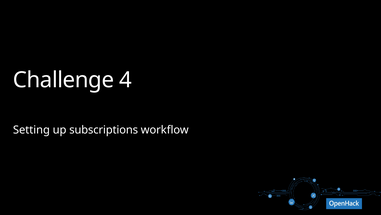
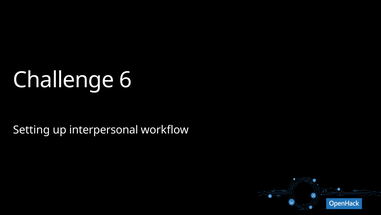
4: 4 -> 6
subscriptions: subscriptions -> interpersonal
